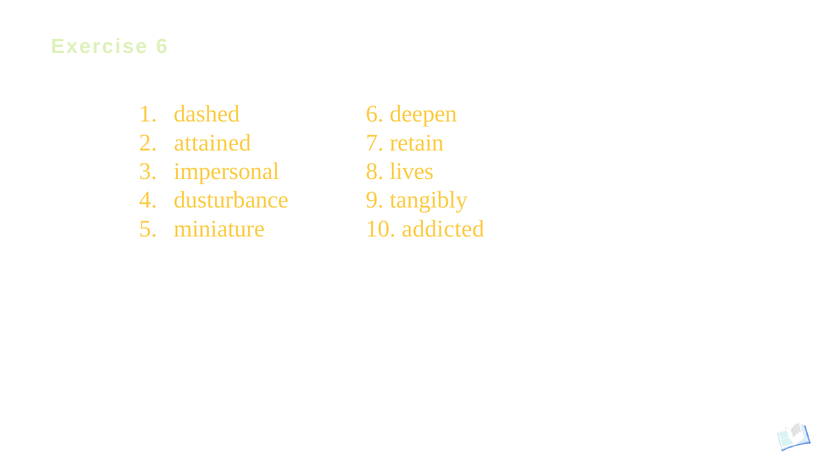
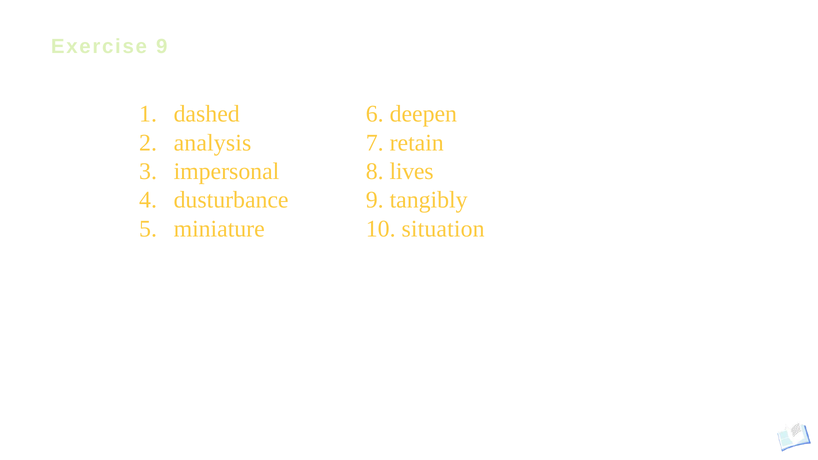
Exercise 6: 6 -> 9
attained: attained -> analysis
addicted: addicted -> situation
